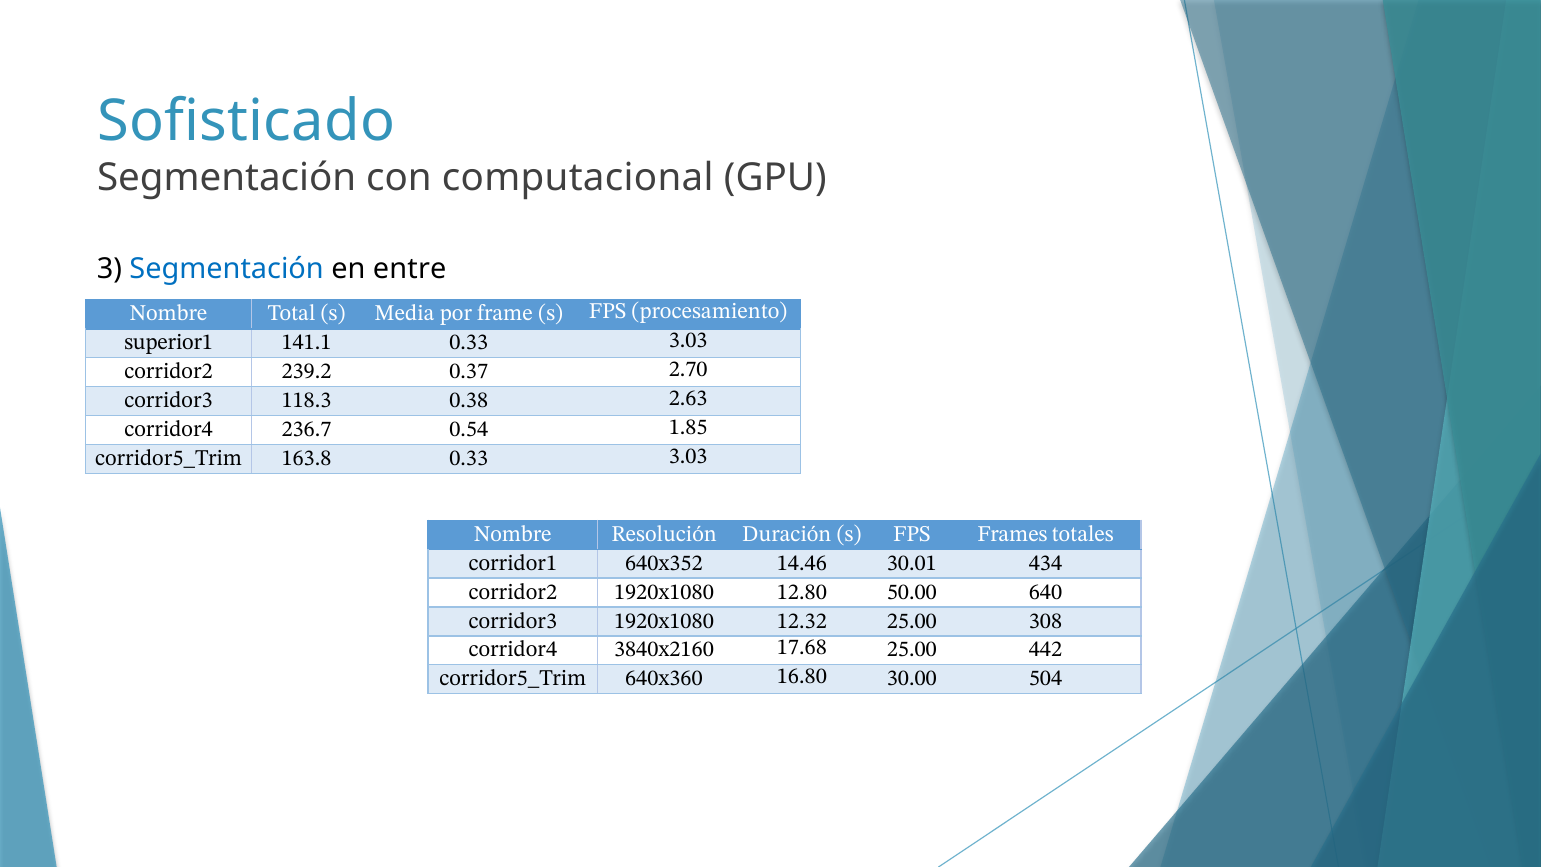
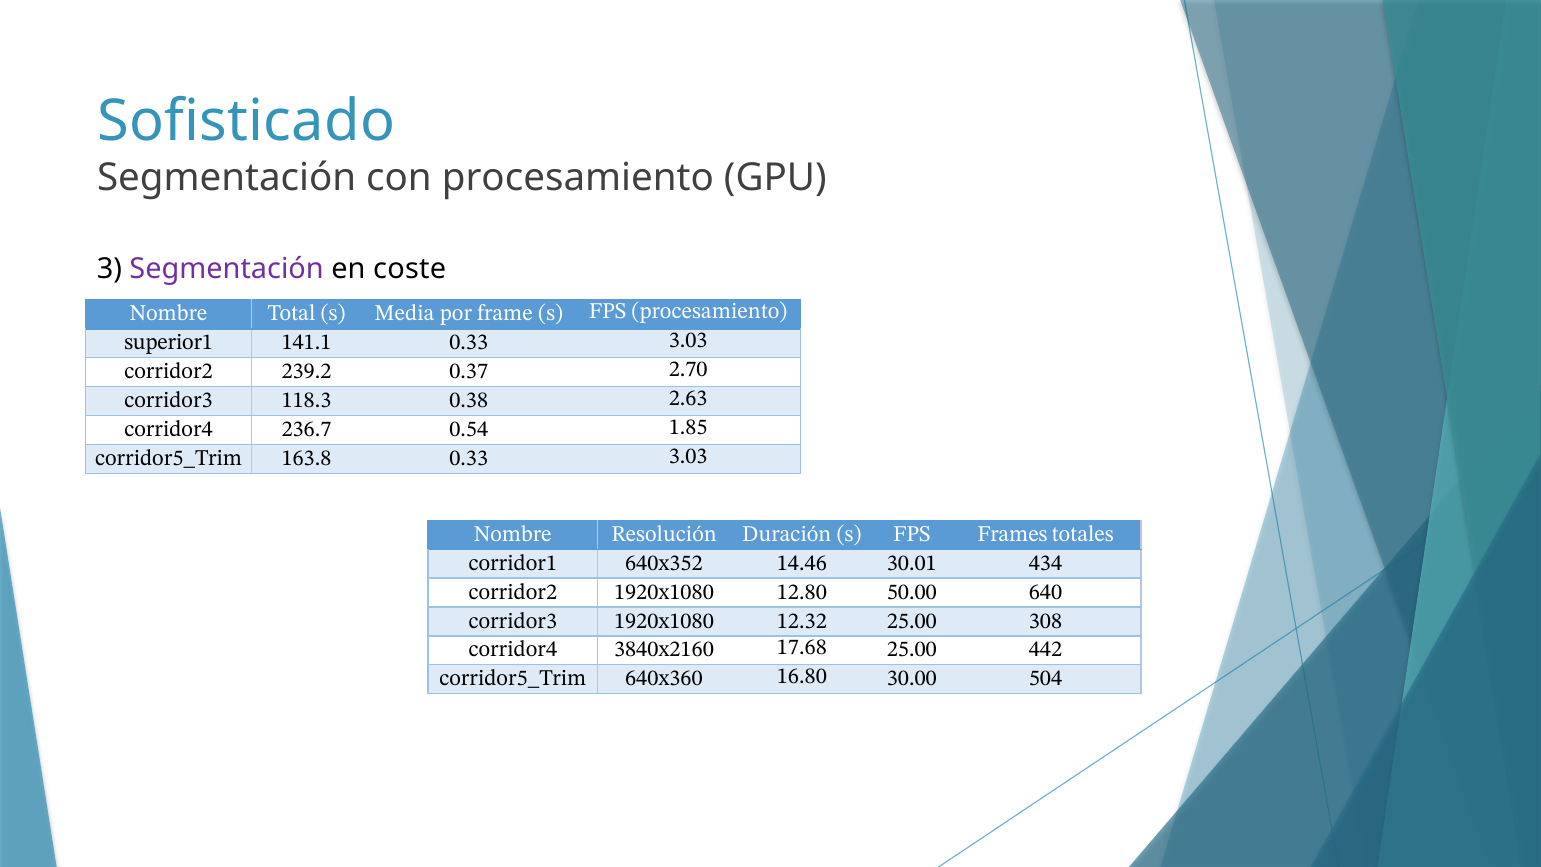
con computacional: computacional -> procesamiento
Segmentación at (227, 269) colour: blue -> purple
entre: entre -> coste
